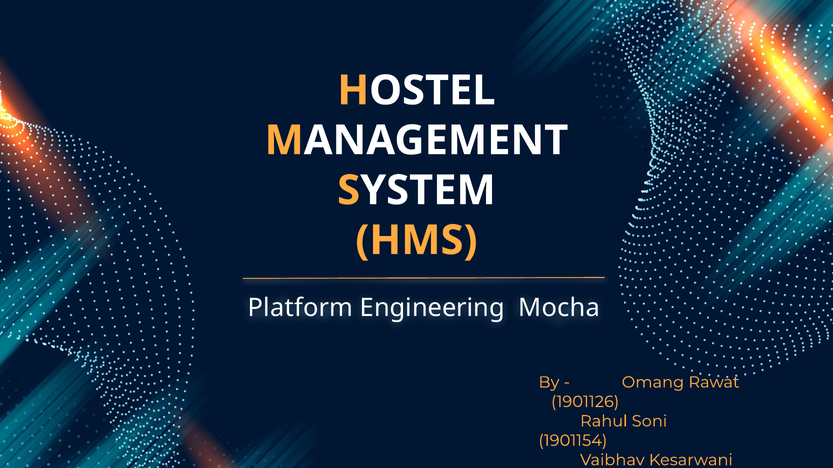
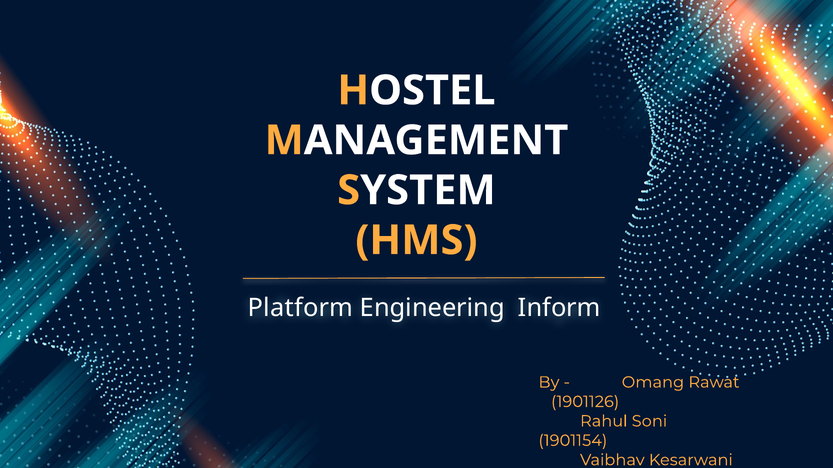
Mocha: Mocha -> Inform
